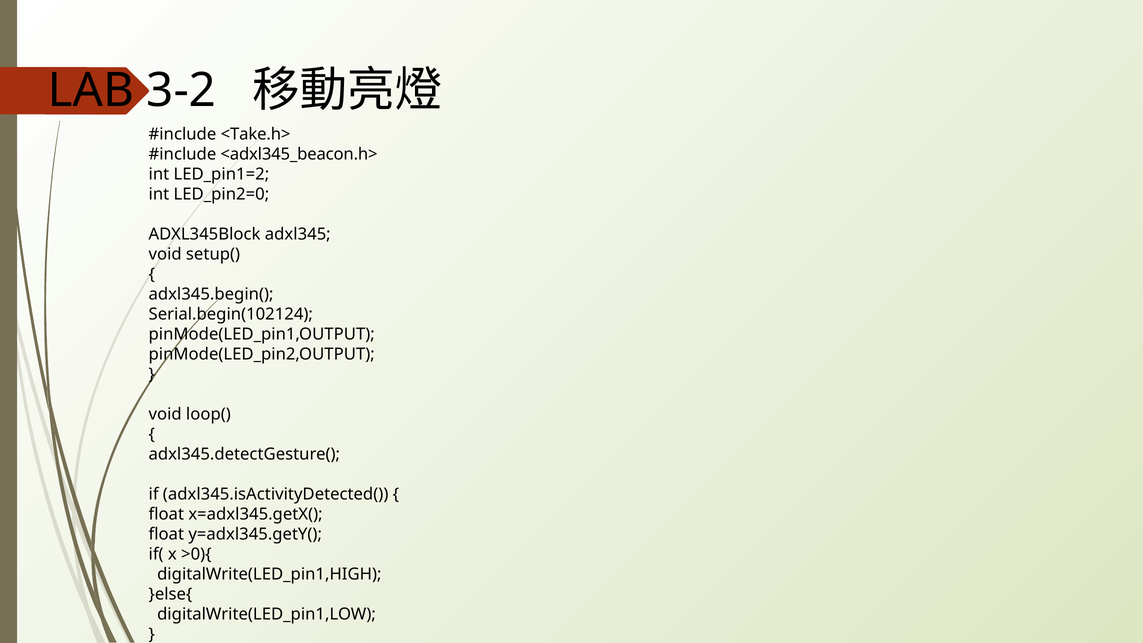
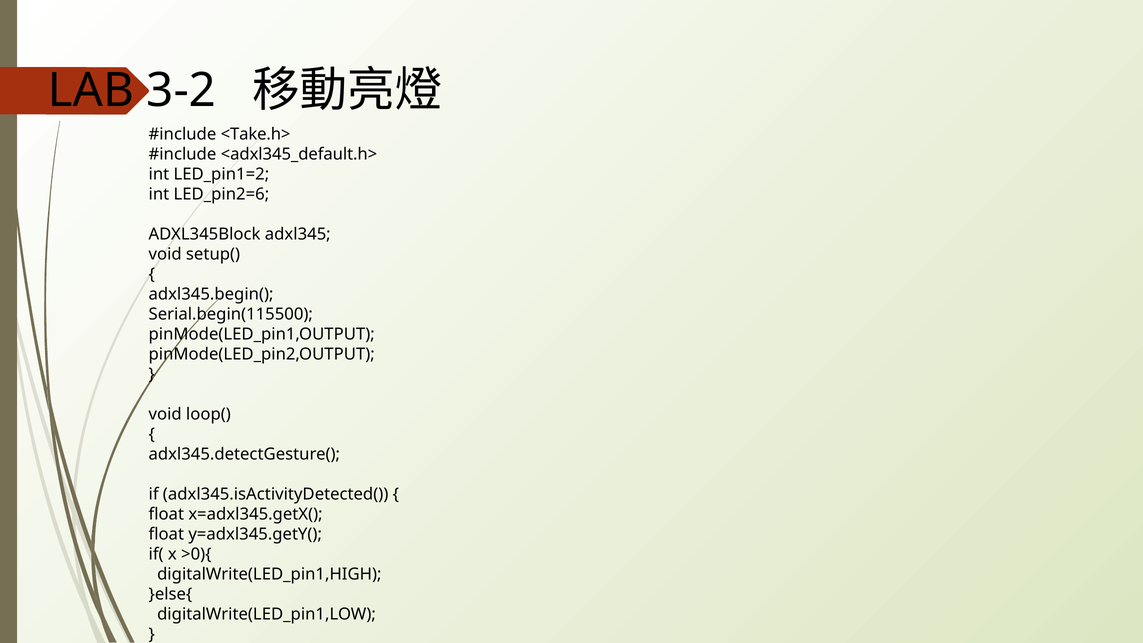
<adxl345_beacon.h>: <adxl345_beacon.h> -> <adxl345_default.h>
LED_pin2=0: LED_pin2=0 -> LED_pin2=6
Serial.begin(102124: Serial.begin(102124 -> Serial.begin(115500
